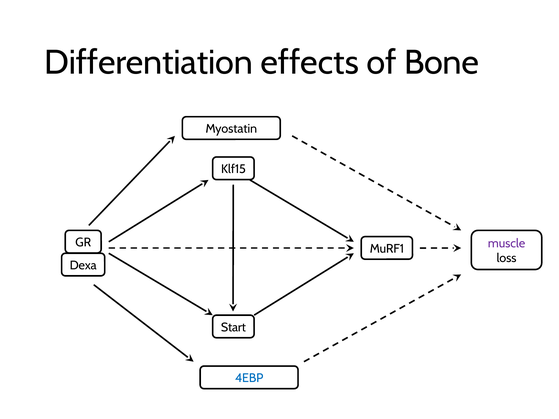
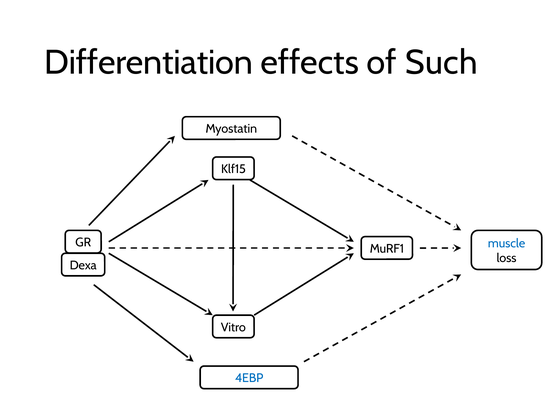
Bone: Bone -> Such
muscle colour: purple -> blue
Start: Start -> Vitro
